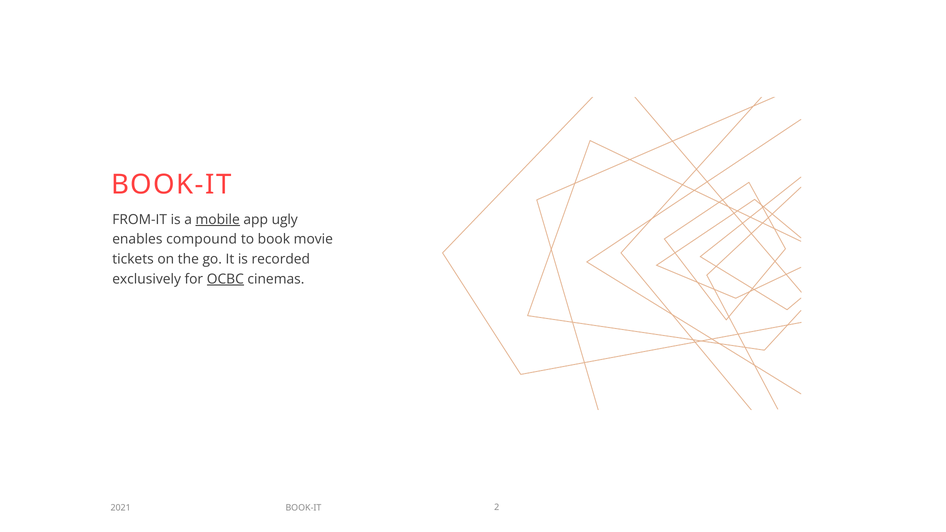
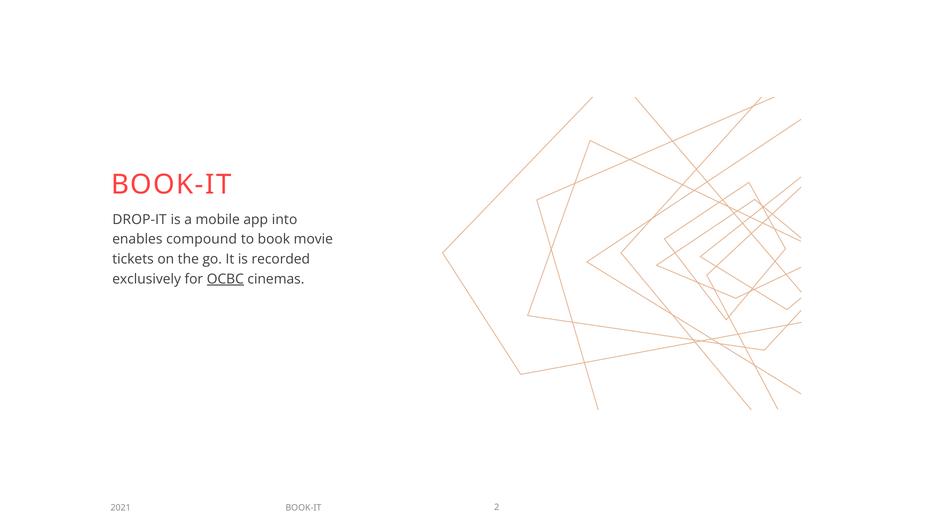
FROM-IT: FROM-IT -> DROP-IT
mobile underline: present -> none
ugly: ugly -> into
